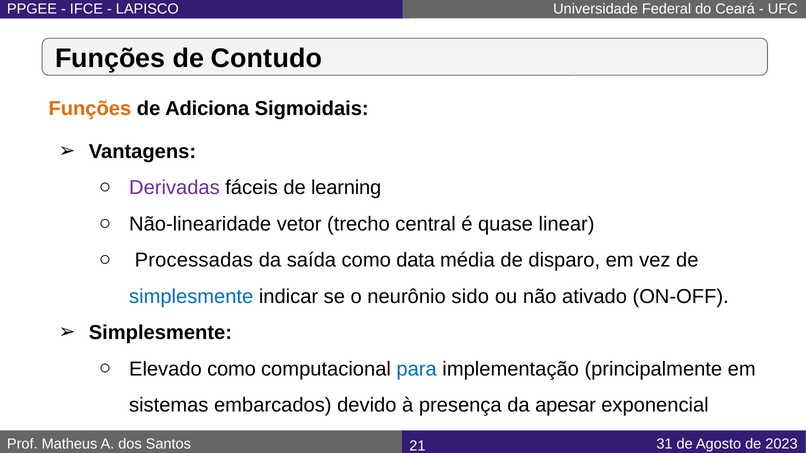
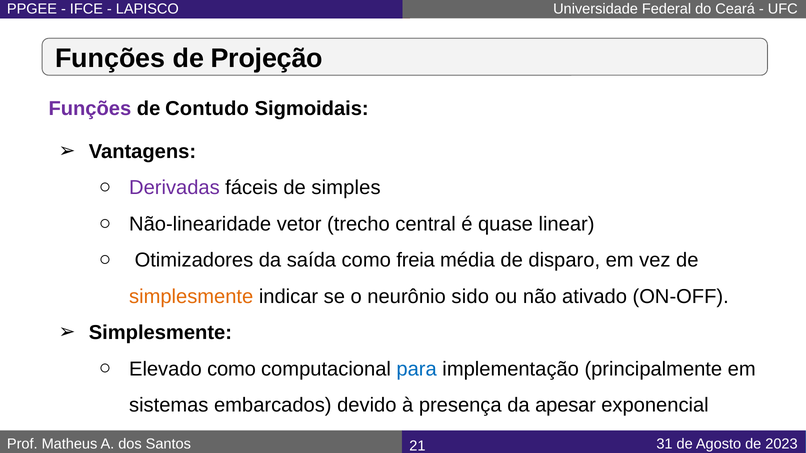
Contudo: Contudo -> Projeção
Funções at (90, 109) colour: orange -> purple
Adiciona: Adiciona -> Contudo
learning: learning -> simples
Processadas: Processadas -> Otimizadores
data: data -> freia
simplesmente at (191, 297) colour: blue -> orange
